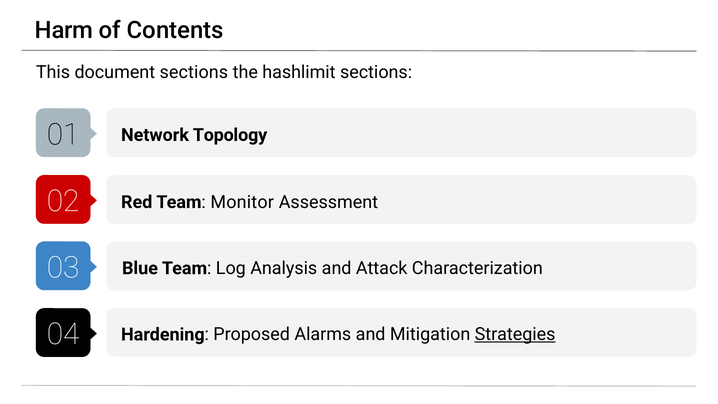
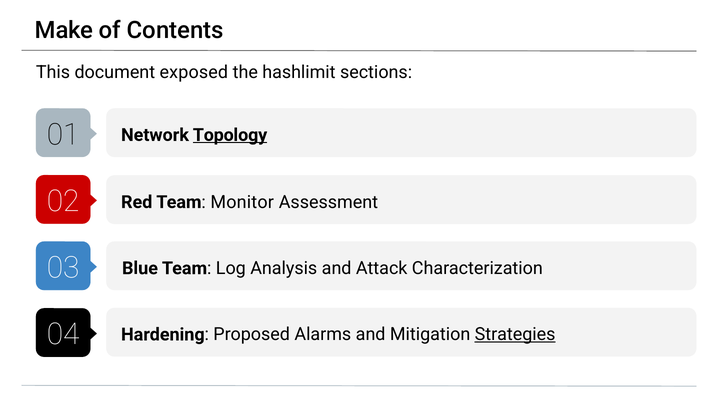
Harm: Harm -> Make
document sections: sections -> exposed
Topology underline: none -> present
